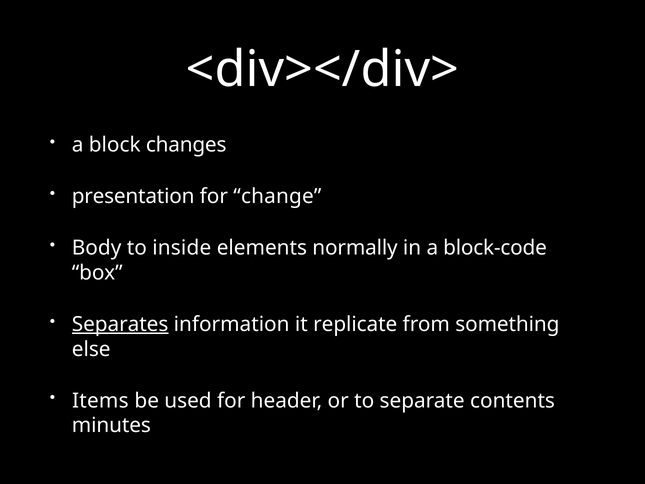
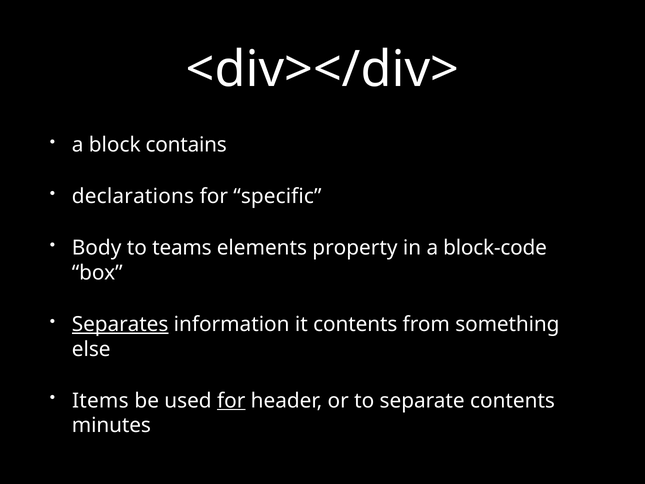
changes: changes -> contains
presentation: presentation -> declarations
change: change -> specific
inside: inside -> teams
normally: normally -> property
it replicate: replicate -> contents
for at (231, 400) underline: none -> present
